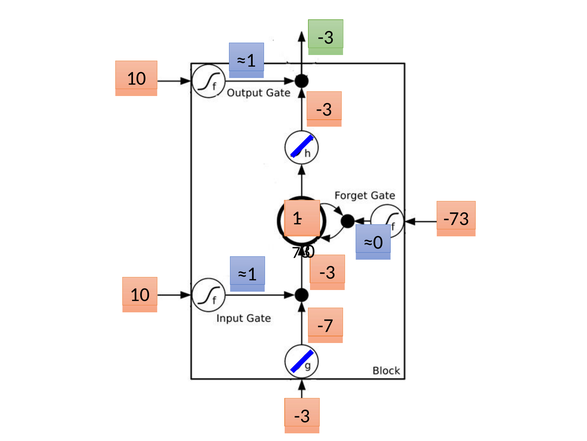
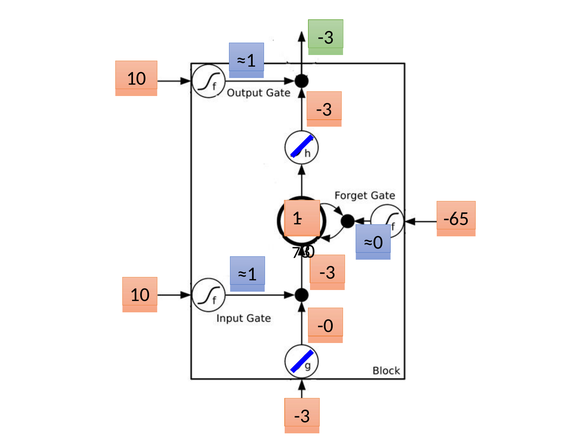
-73: -73 -> -65
-7: -7 -> -0
